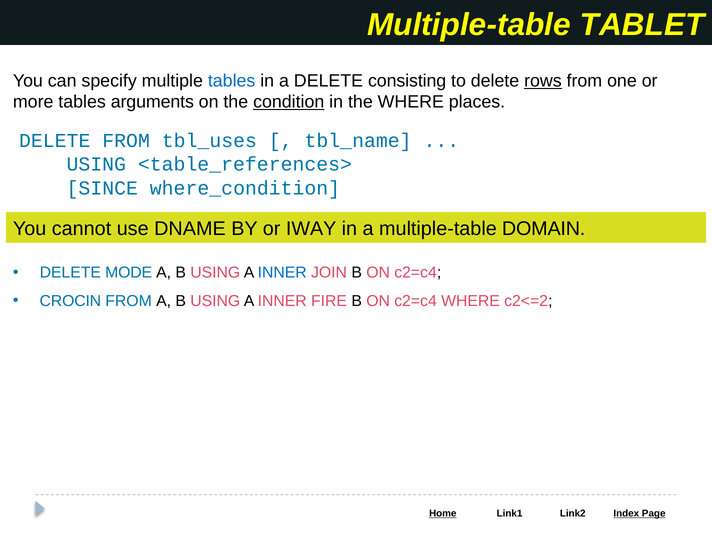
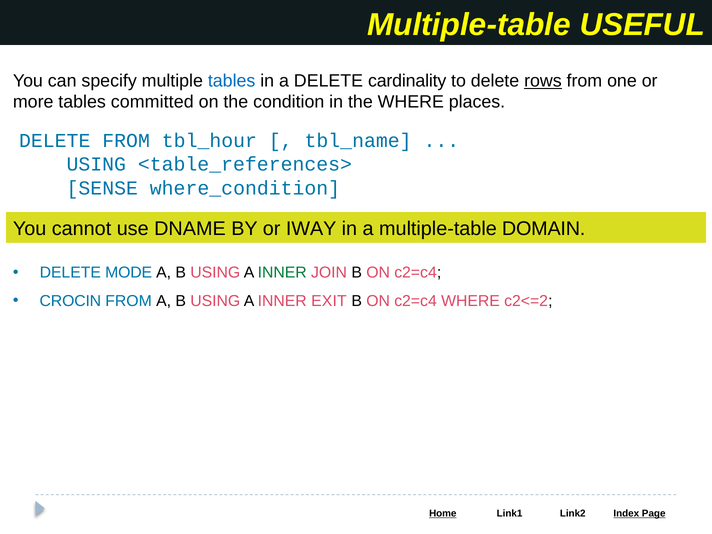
TABLET: TABLET -> USEFUL
consisting: consisting -> cardinality
arguments: arguments -> committed
condition underline: present -> none
tbl_uses: tbl_uses -> tbl_hour
SINCE: SINCE -> SENSE
INNER at (282, 273) colour: blue -> green
FIRE: FIRE -> EXIT
